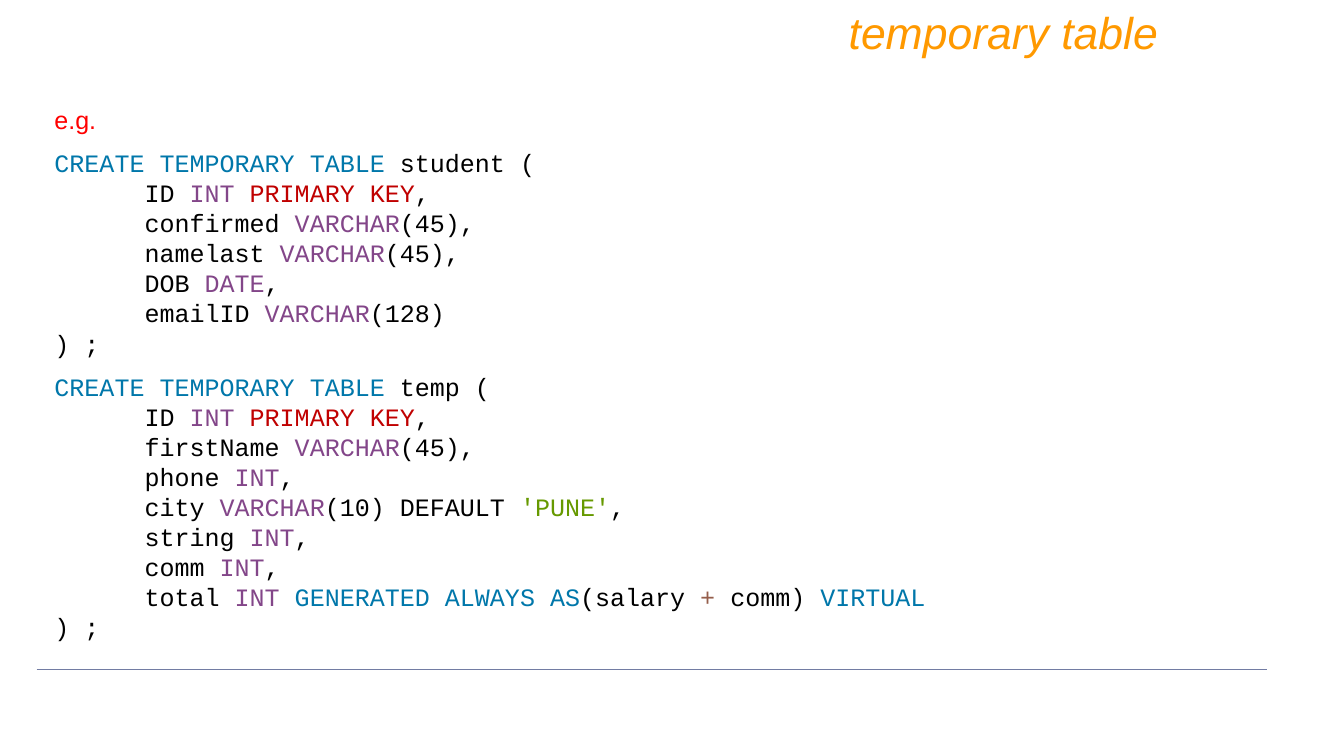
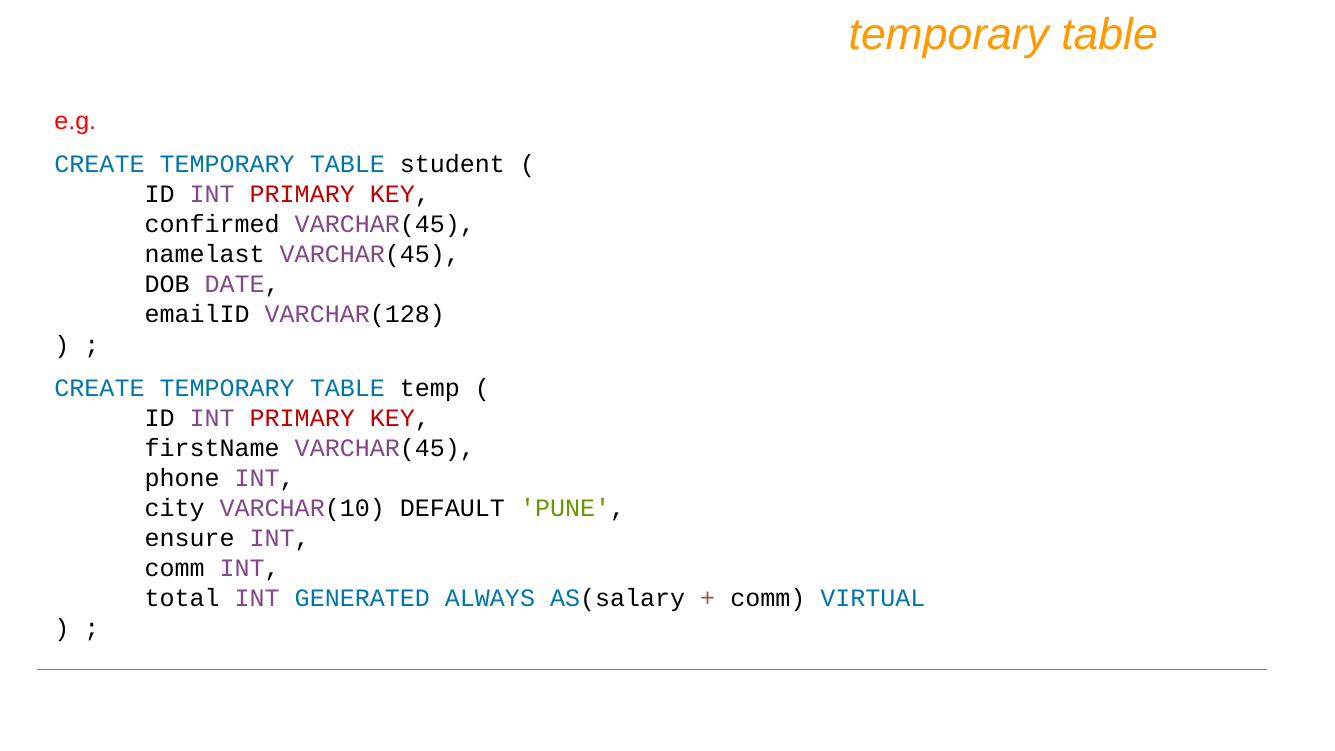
string: string -> ensure
